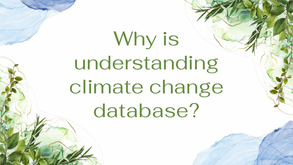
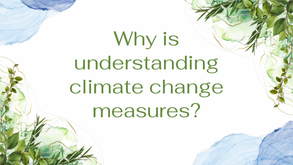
database: database -> measures
